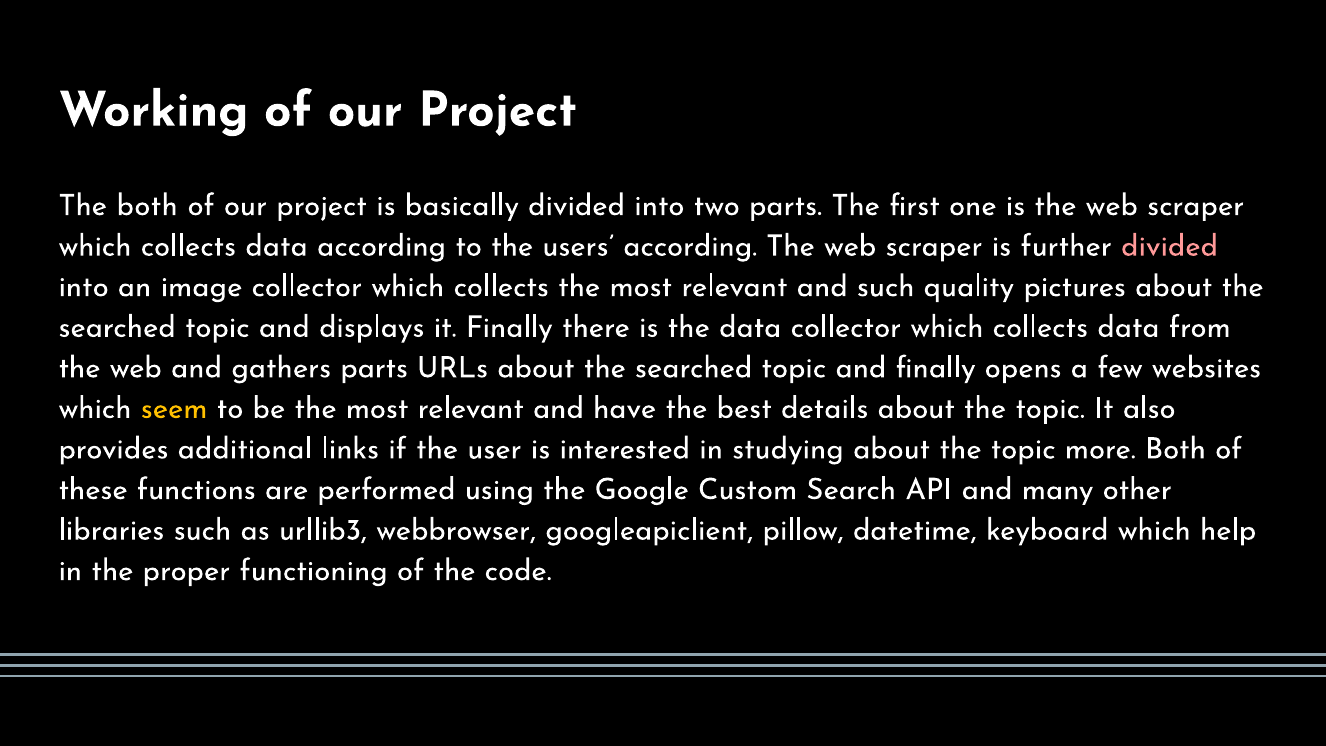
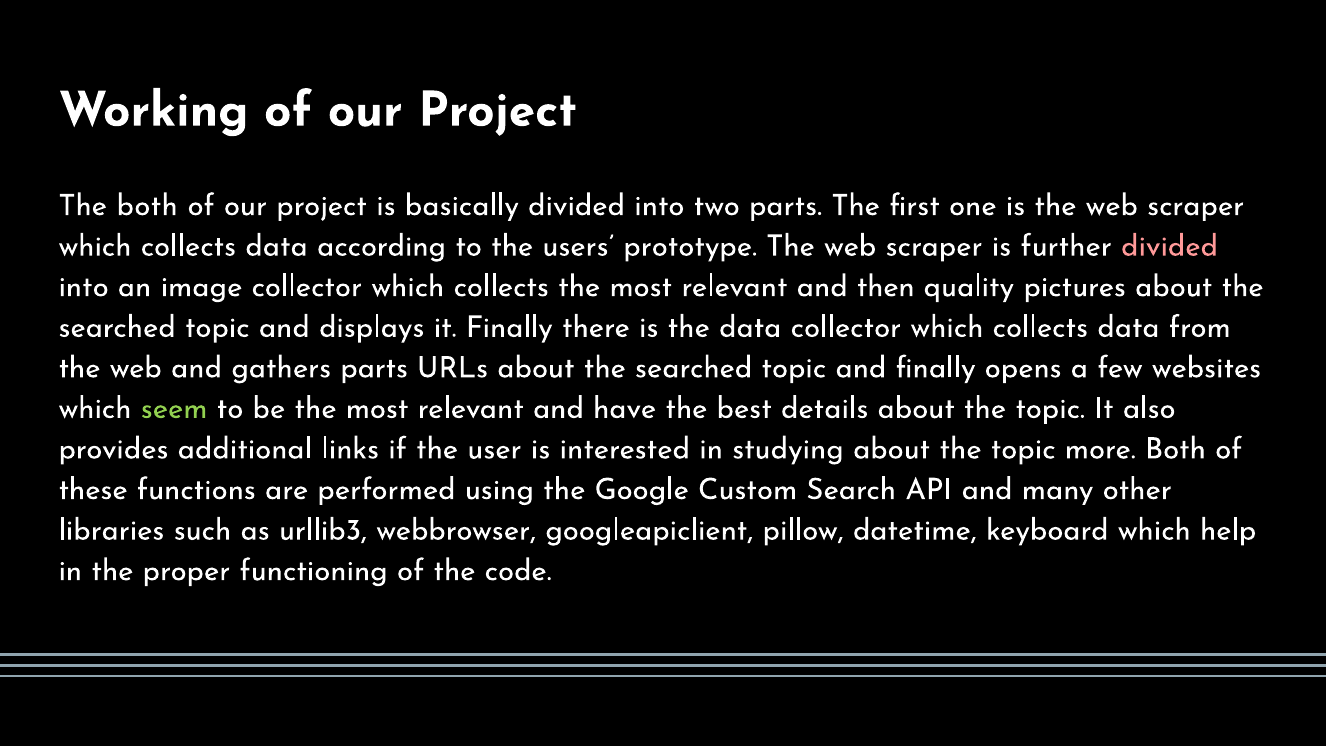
users according: according -> prototype
and such: such -> then
seem colour: yellow -> light green
